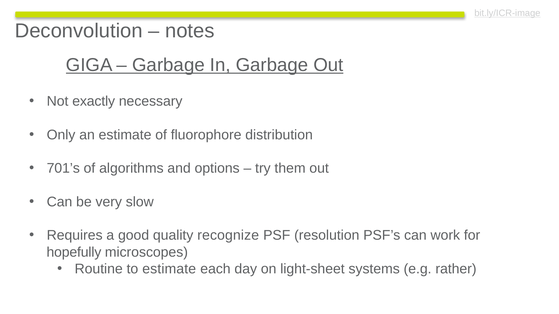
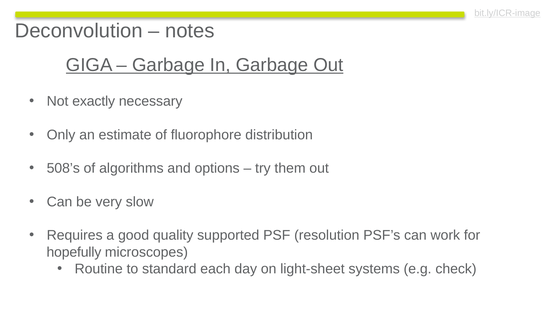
701’s: 701’s -> 508’s
recognize: recognize -> supported
to estimate: estimate -> standard
rather: rather -> check
